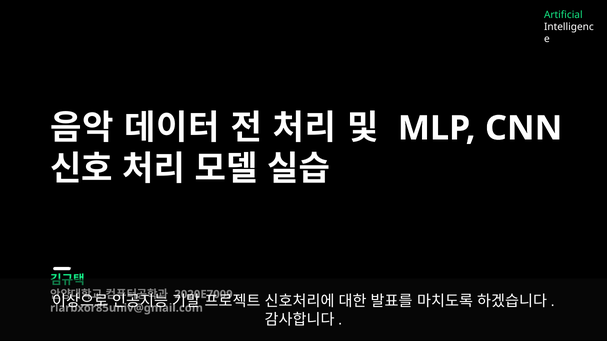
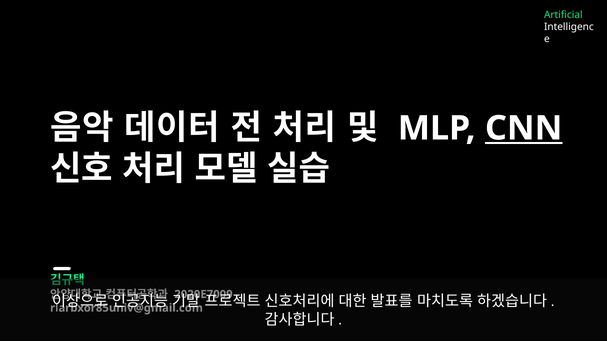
CNN underline: none -> present
